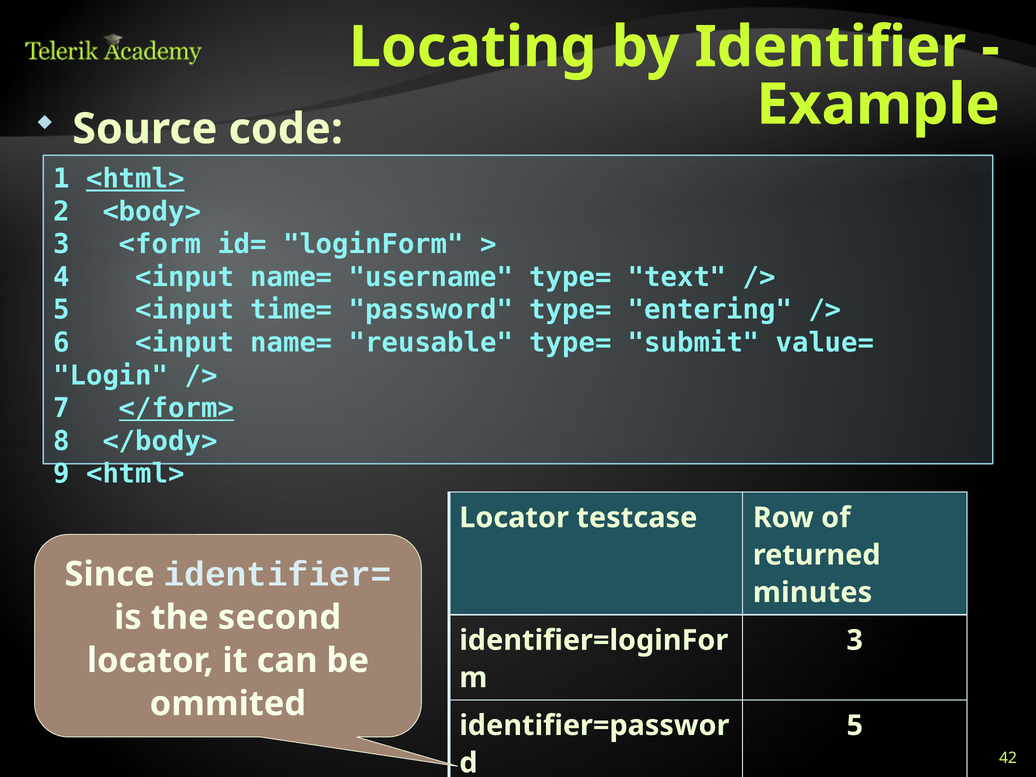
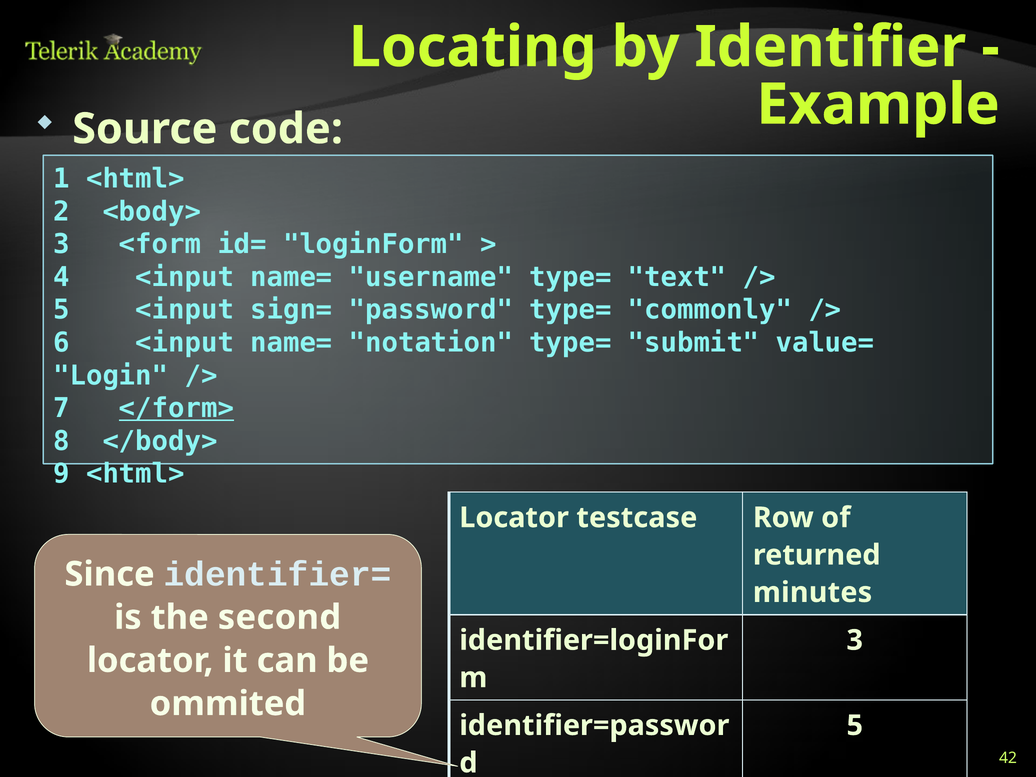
<html> at (135, 179) underline: present -> none
time=: time= -> sign=
entering: entering -> commonly
reusable: reusable -> notation
